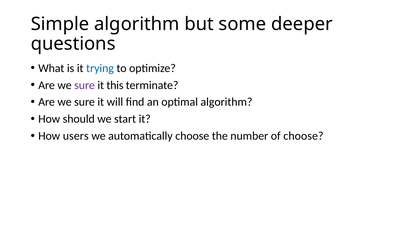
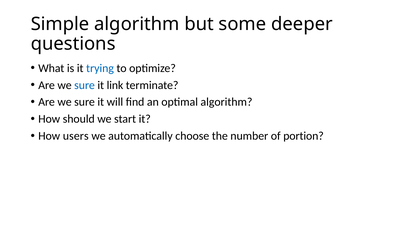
sure at (85, 85) colour: purple -> blue
this: this -> link
of choose: choose -> portion
